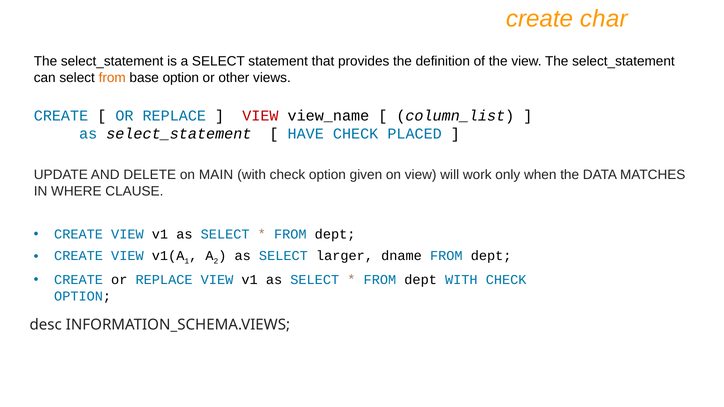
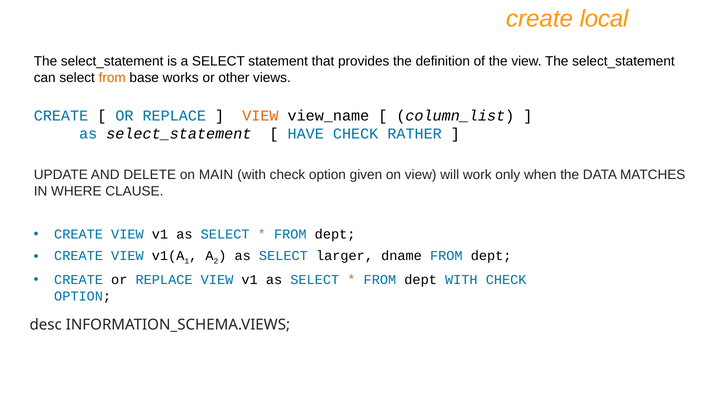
char: char -> local
base option: option -> works
VIEW at (260, 116) colour: red -> orange
PLACED: PLACED -> RATHER
